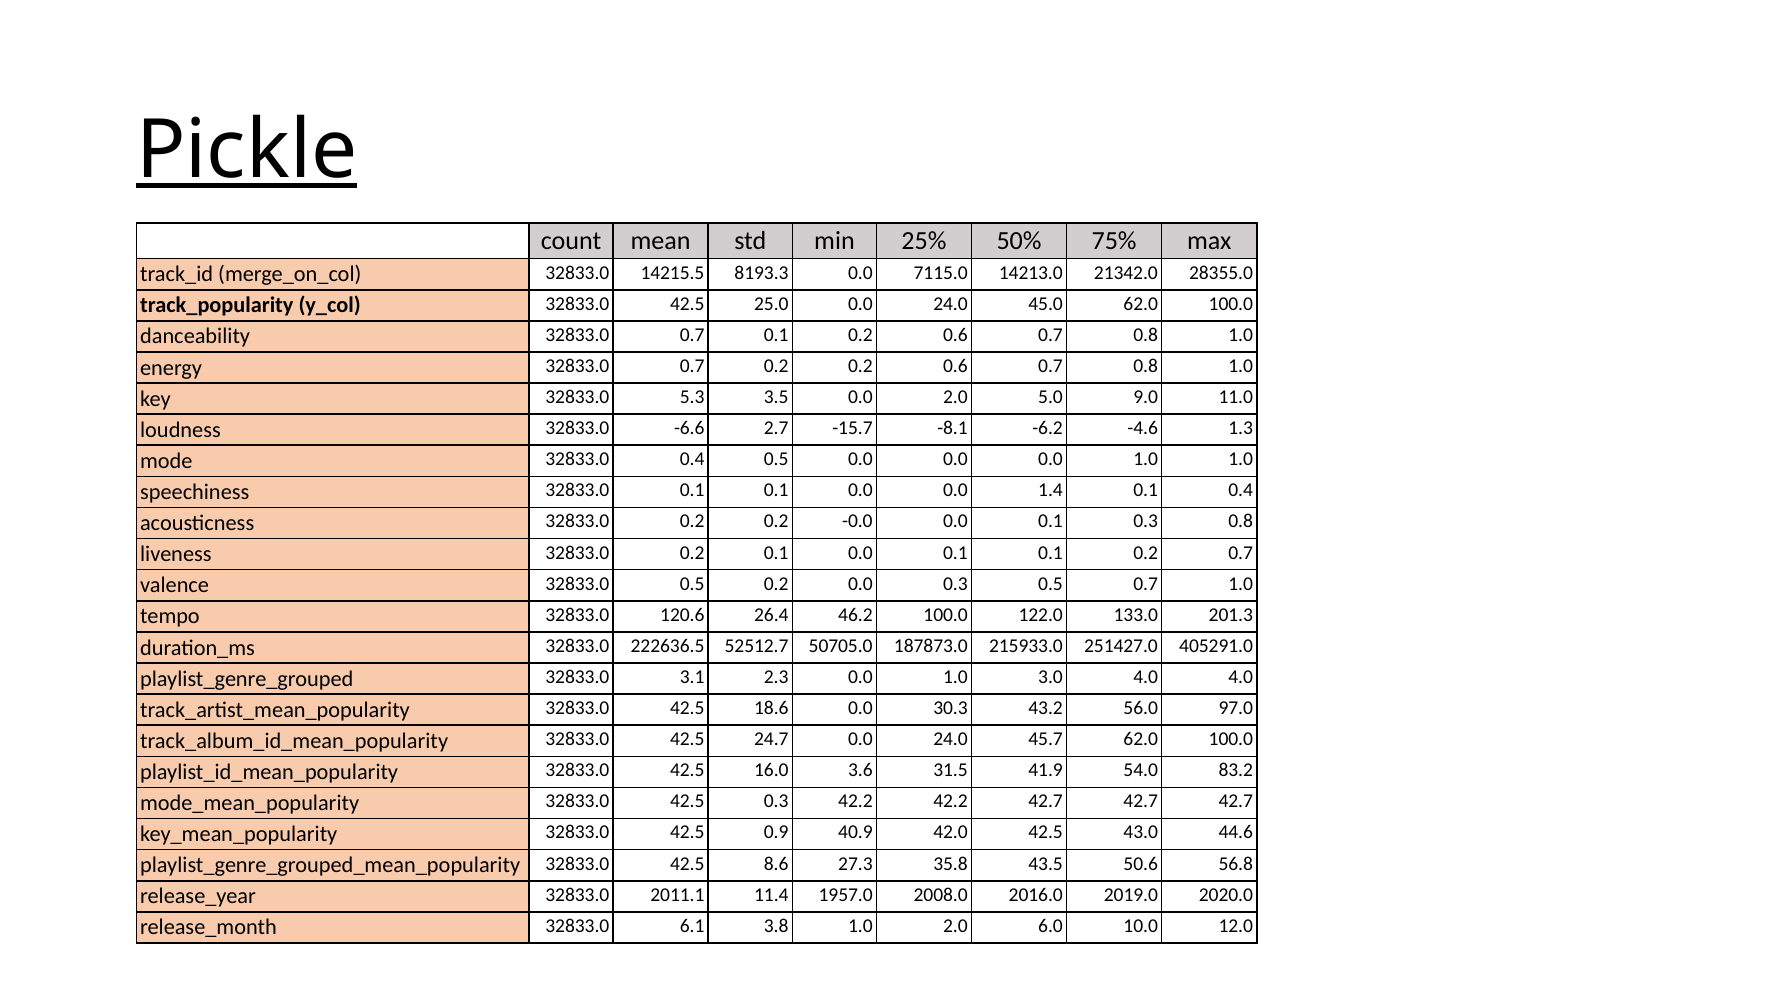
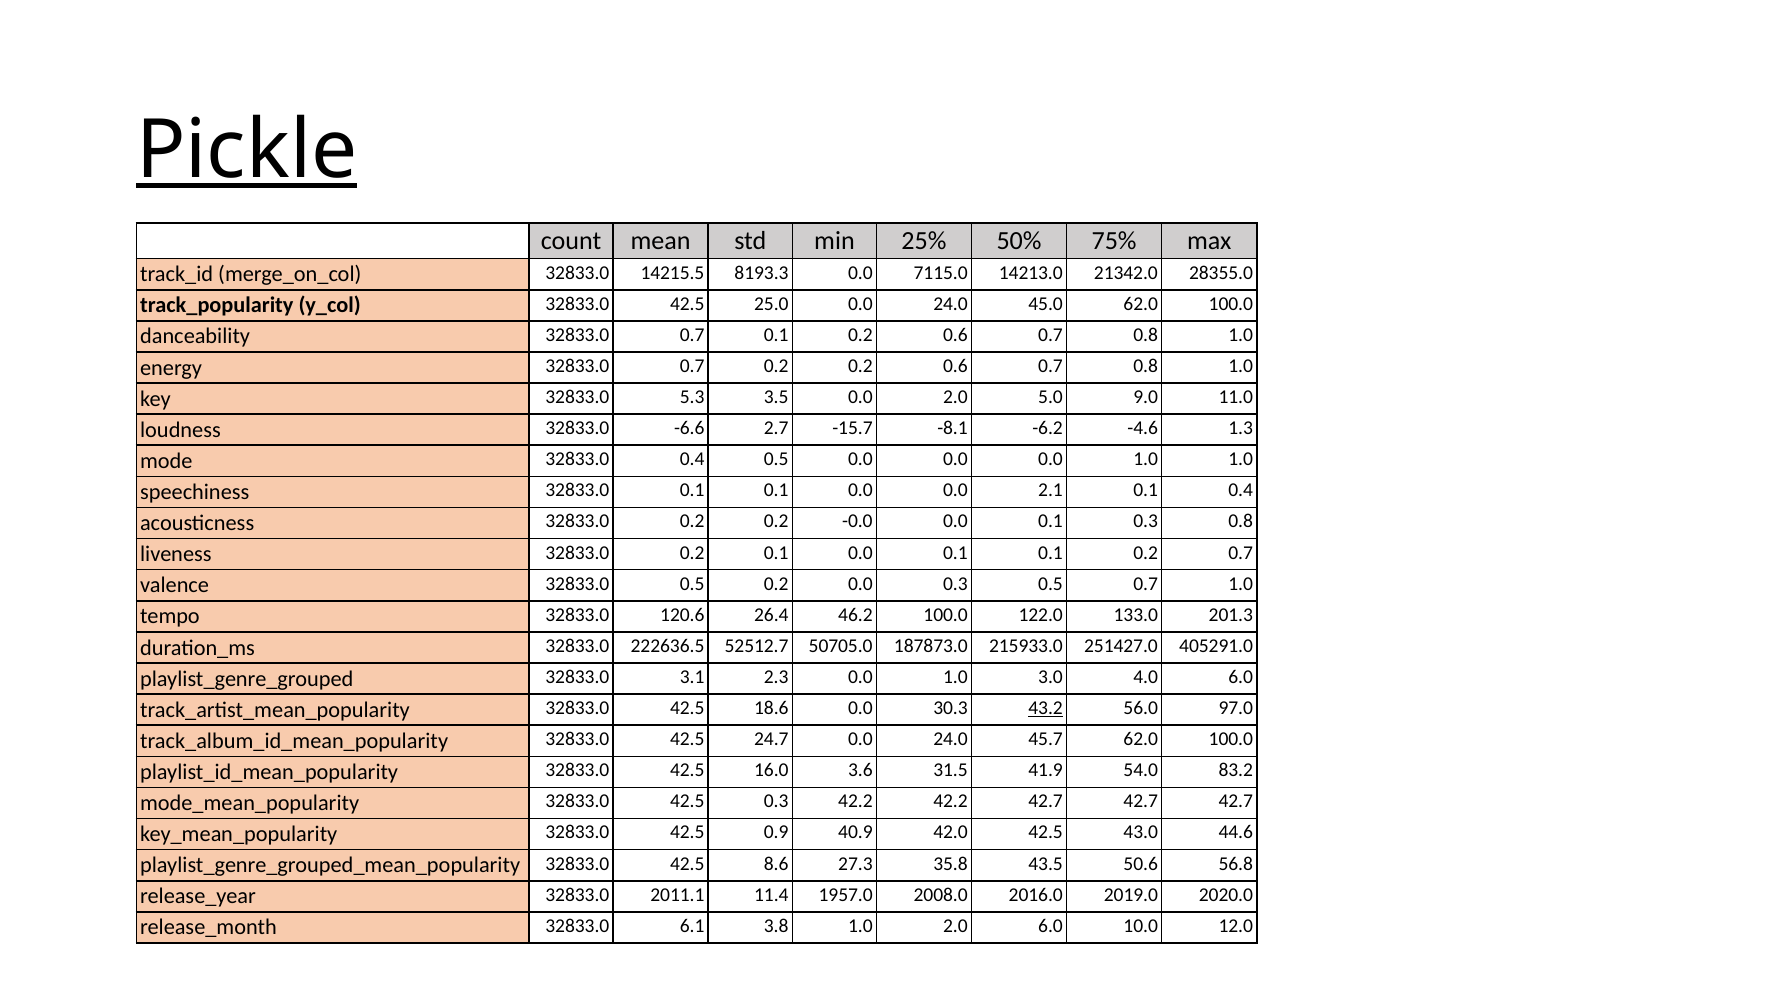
1.4: 1.4 -> 2.1
4.0 4.0: 4.0 -> 6.0
43.2 underline: none -> present
